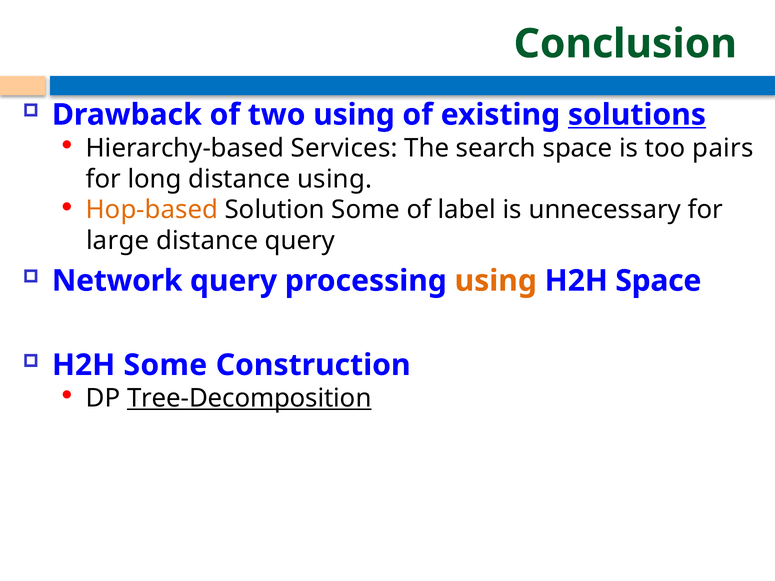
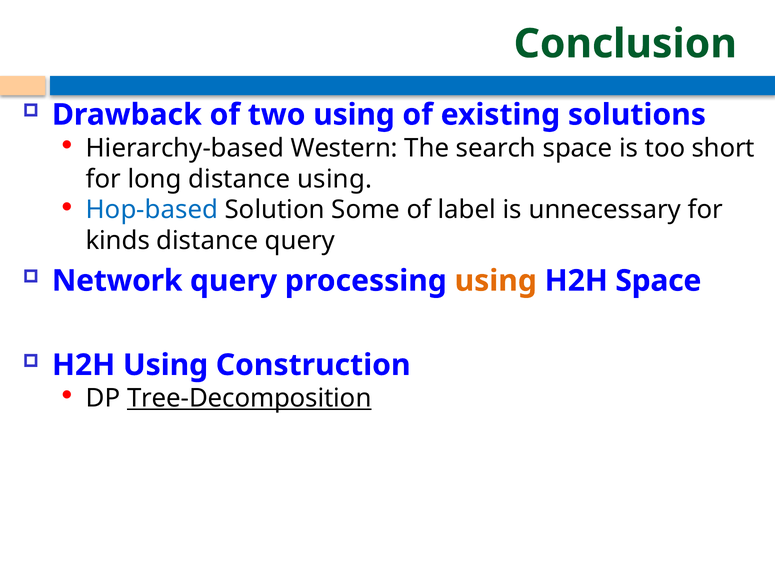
solutions underline: present -> none
Services: Services -> Western
pairs: pairs -> short
Hop-based colour: orange -> blue
large: large -> kinds
H2H Some: Some -> Using
